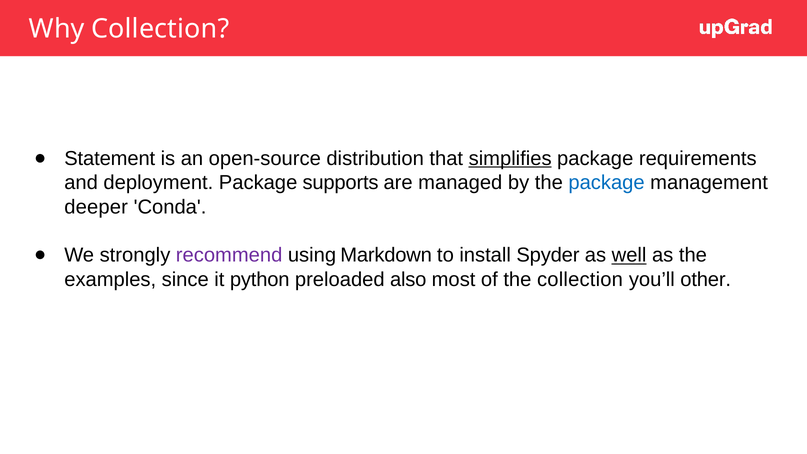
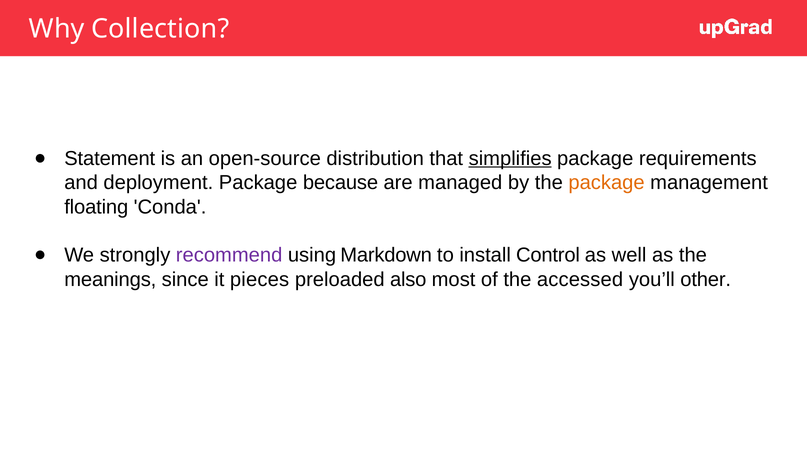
supports: supports -> because
package at (607, 183) colour: blue -> orange
deeper: deeper -> floating
Spyder: Spyder -> Control
well underline: present -> none
examples: examples -> meanings
python: python -> pieces
the collection: collection -> accessed
